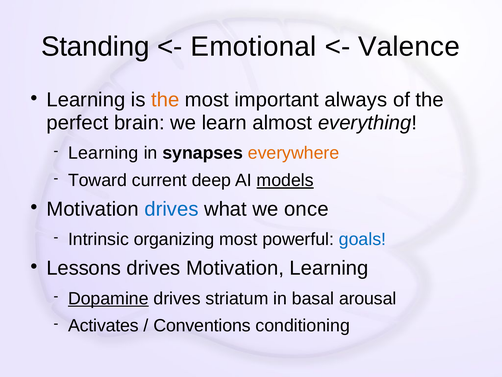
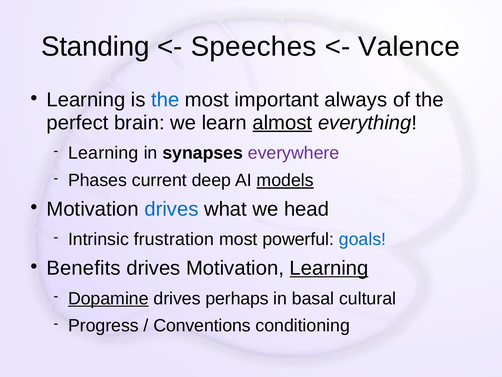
Emotional: Emotional -> Speeches
the at (165, 100) colour: orange -> blue
almost underline: none -> present
everywhere colour: orange -> purple
Toward: Toward -> Phases
once: once -> head
organizing: organizing -> frustration
Lessons: Lessons -> Benefits
Learning at (329, 268) underline: none -> present
striatum: striatum -> perhaps
arousal: arousal -> cultural
Activates: Activates -> Progress
